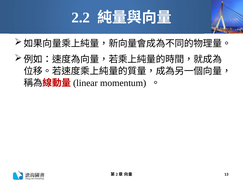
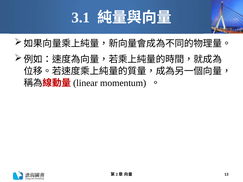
2.2: 2.2 -> 3.1
